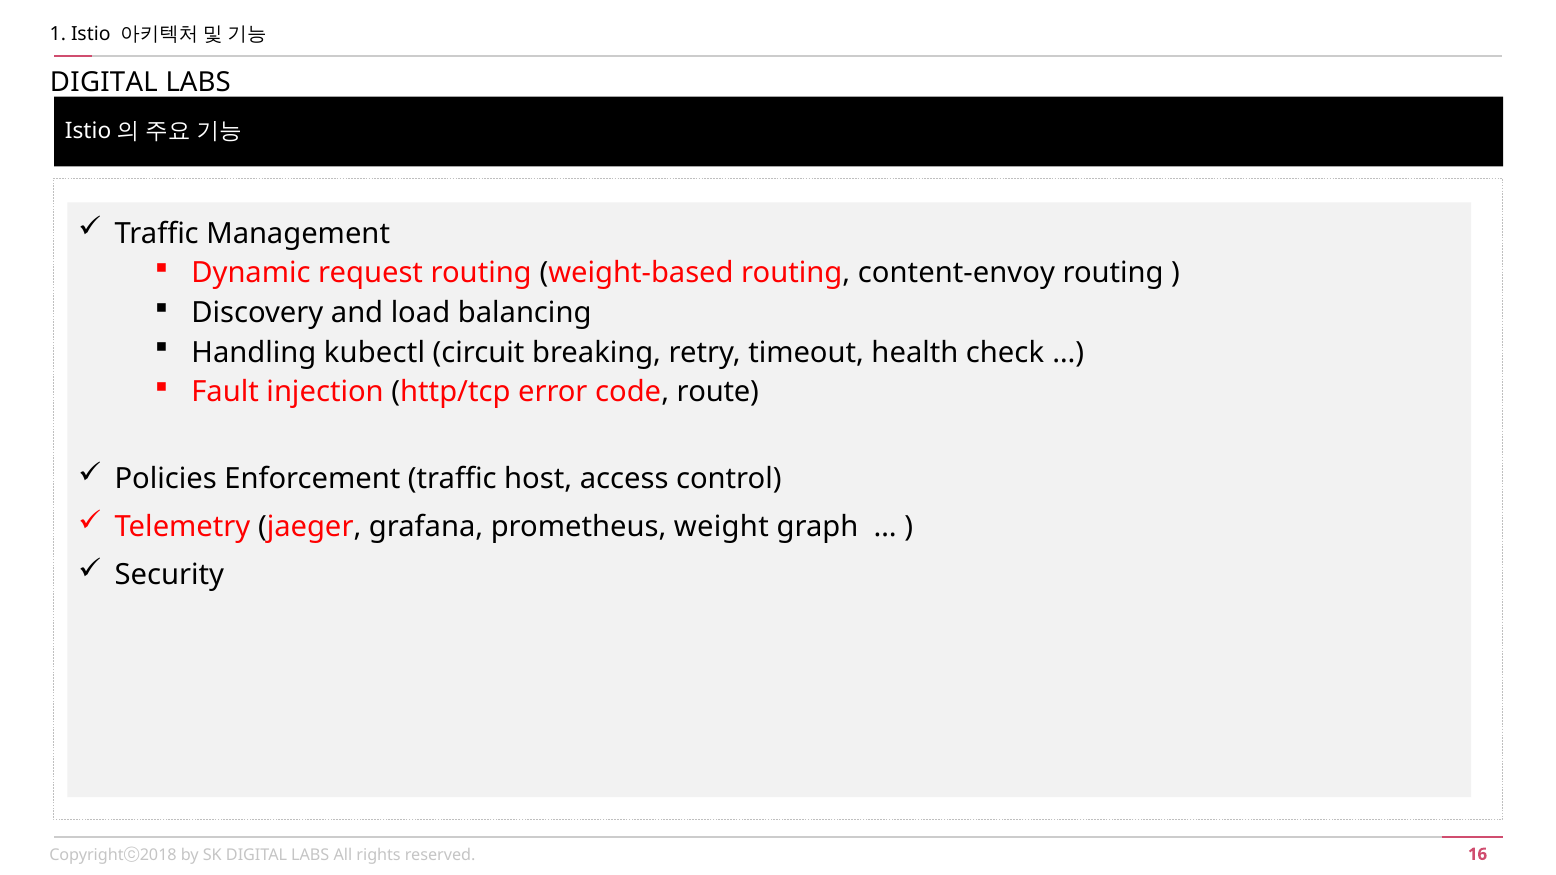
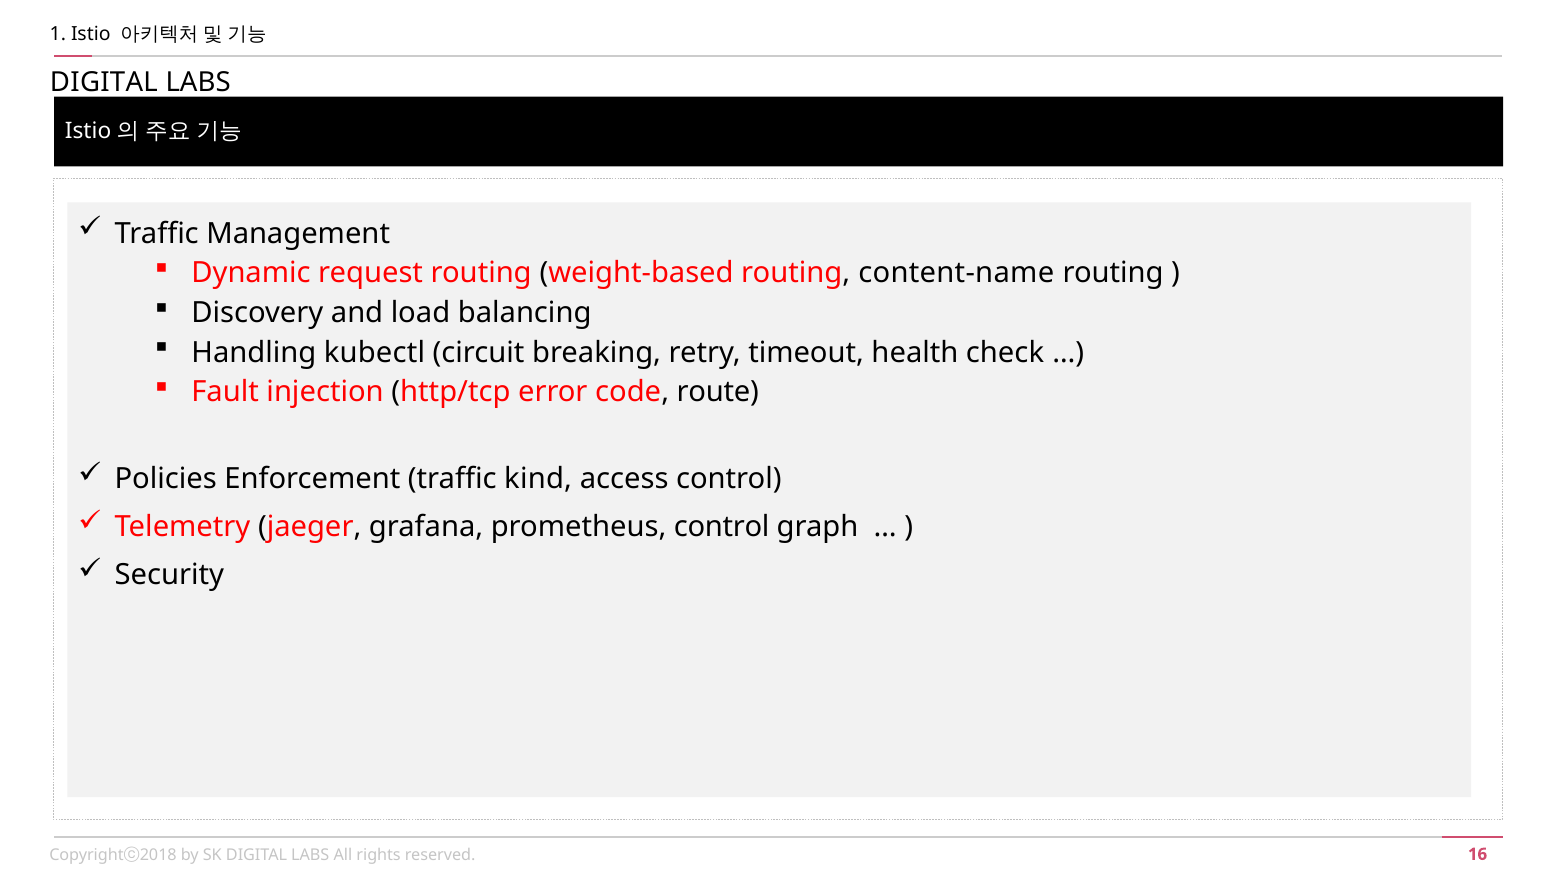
content-envoy: content-envoy -> content-name
host: host -> kind
prometheus weight: weight -> control
